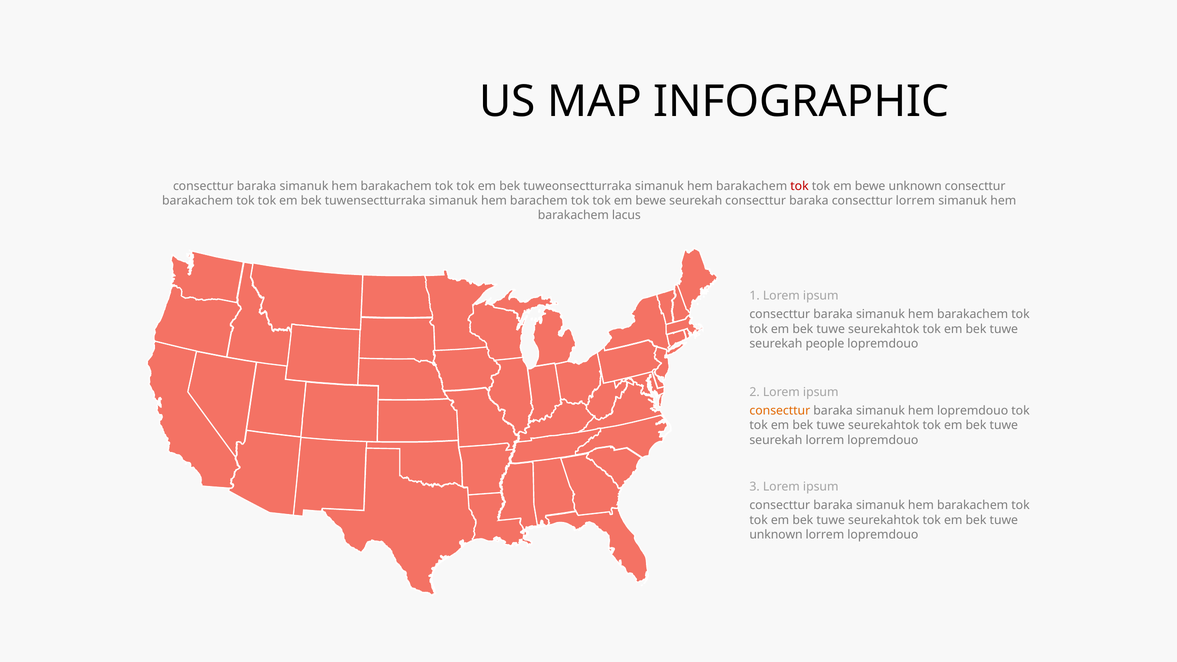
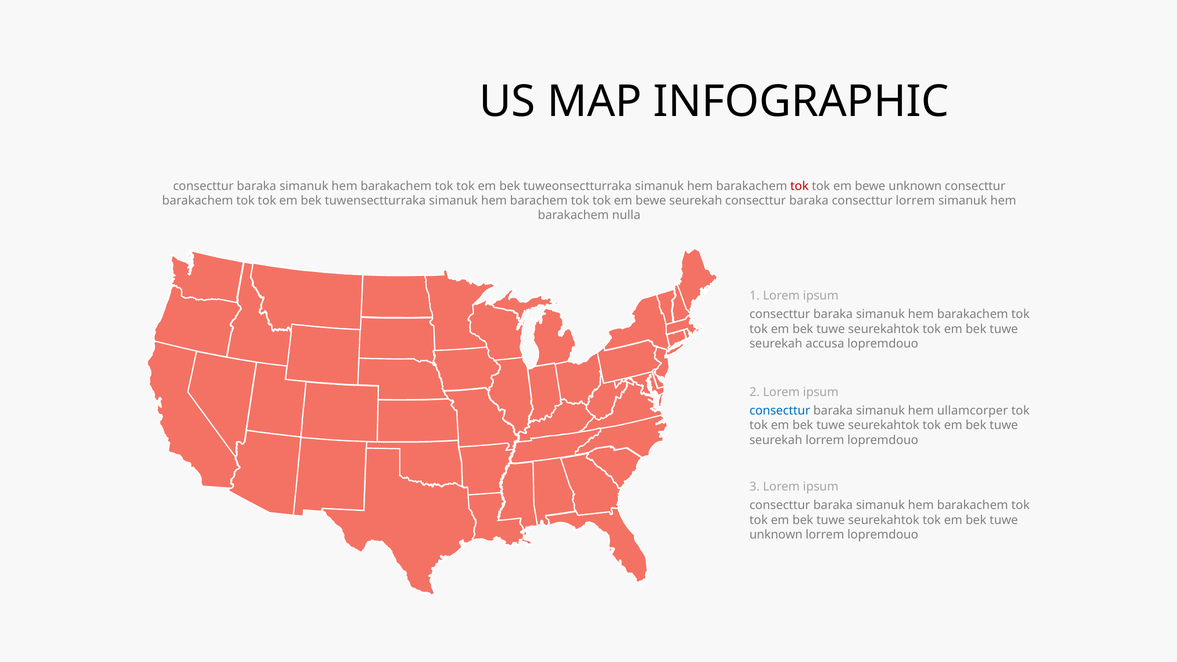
lacus: lacus -> nulla
people: people -> accusa
consecttur at (780, 411) colour: orange -> blue
hem lopremdouo: lopremdouo -> ullamcorper
